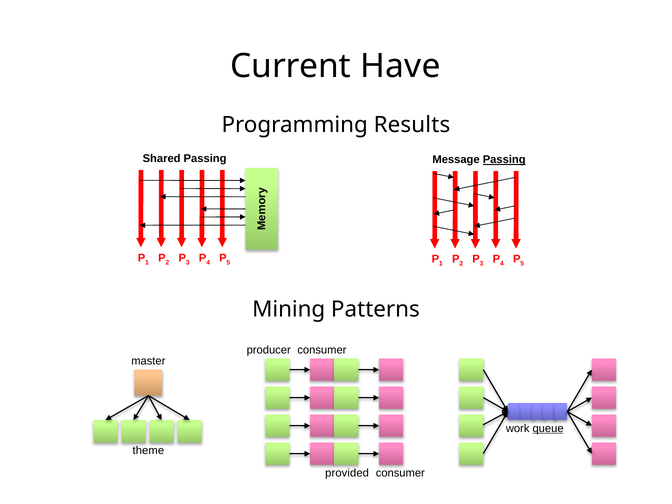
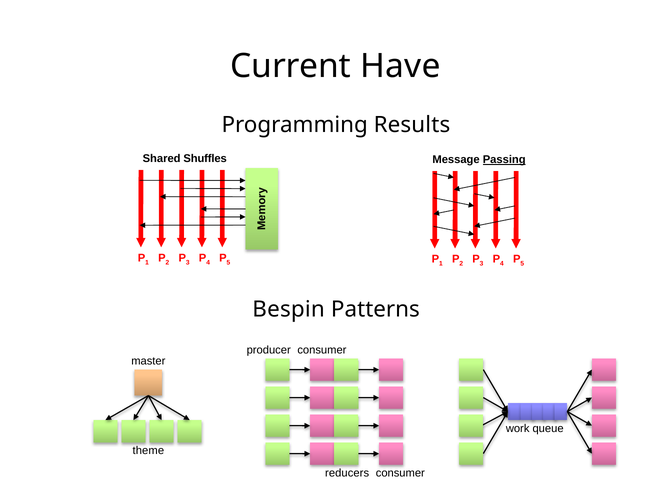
Shared Passing: Passing -> Shuffles
Mining: Mining -> Bespin
queue underline: present -> none
provided: provided -> reducers
